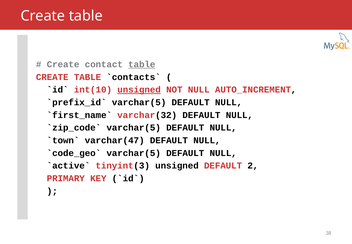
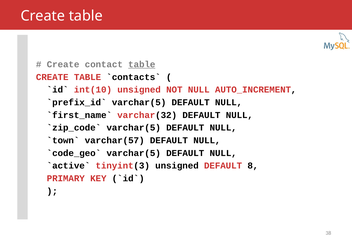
unsigned at (139, 90) underline: present -> none
varchar(47: varchar(47 -> varchar(57
2: 2 -> 8
